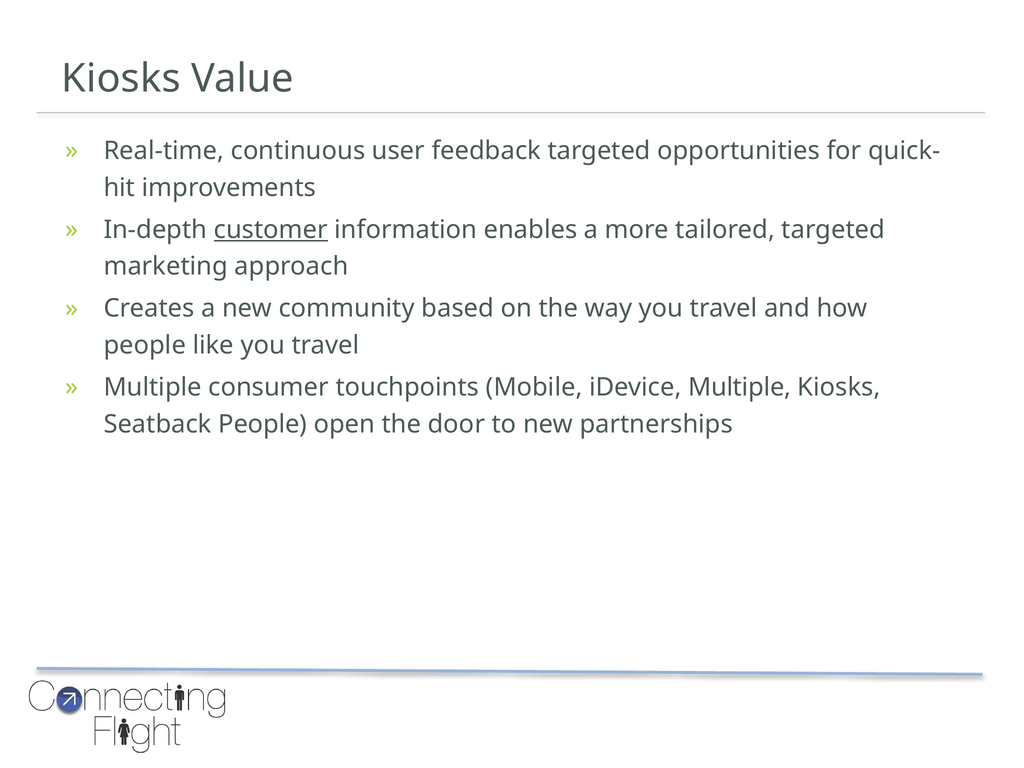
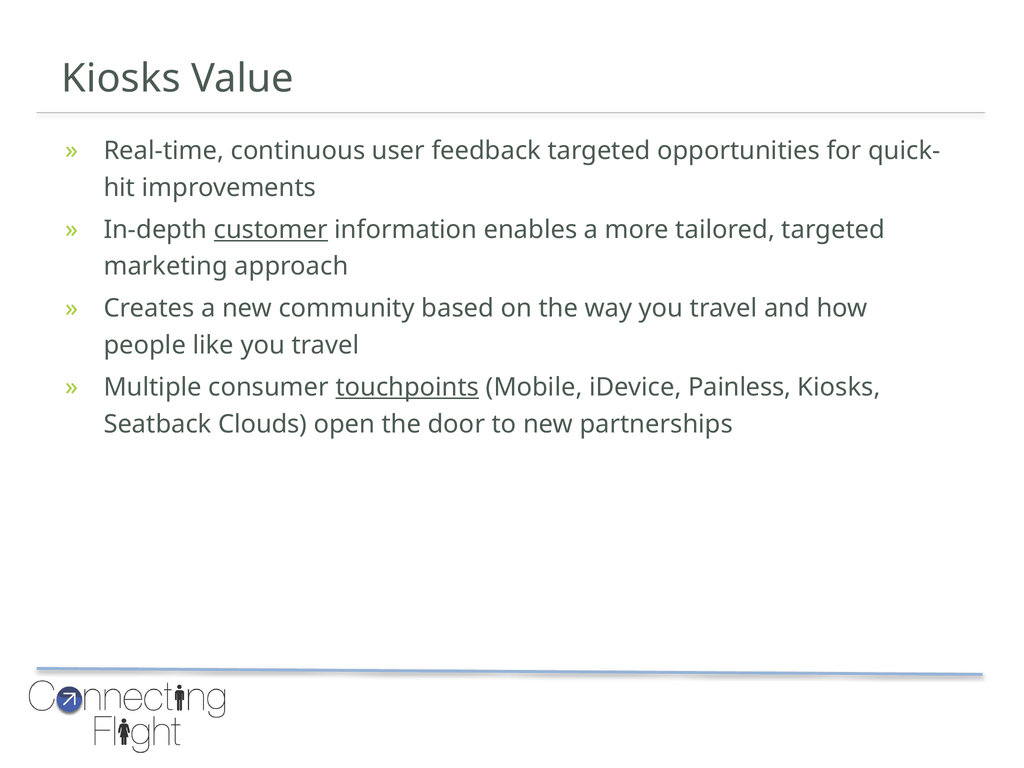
touchpoints underline: none -> present
iDevice Multiple: Multiple -> Painless
Seatback People: People -> Clouds
